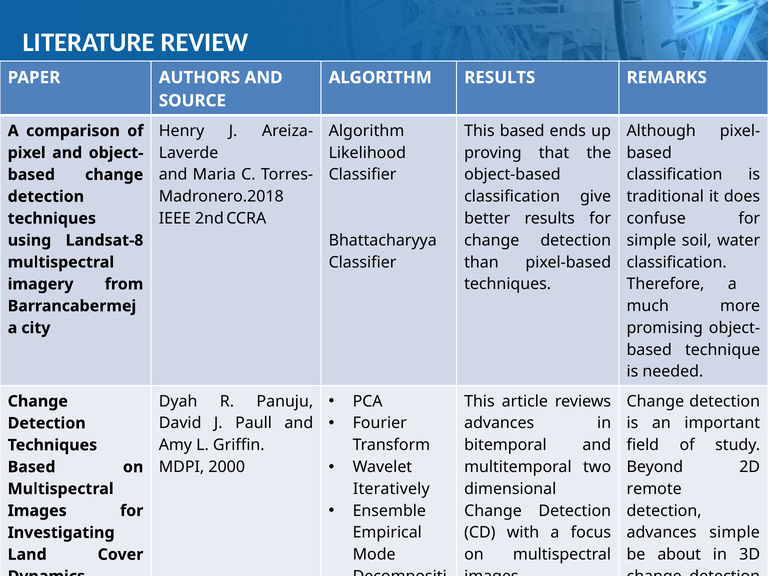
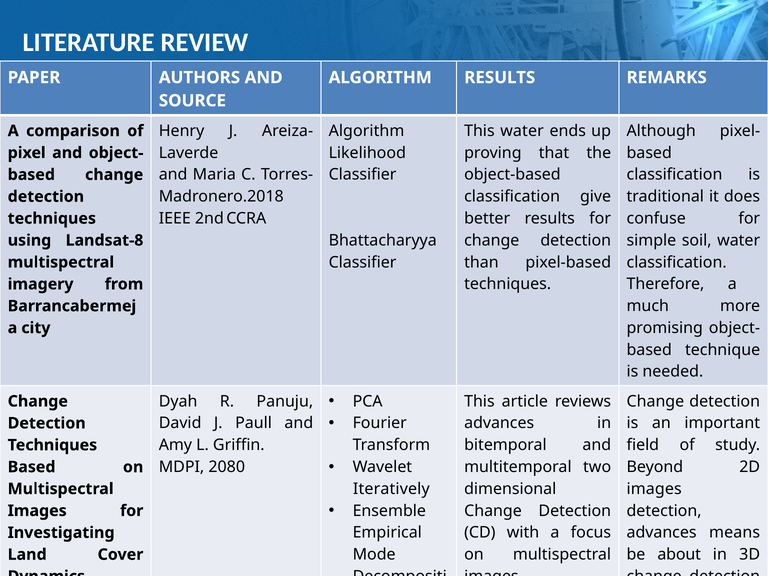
This based: based -> water
2000: 2000 -> 2080
remote at (654, 489): remote -> images
advances simple: simple -> means
